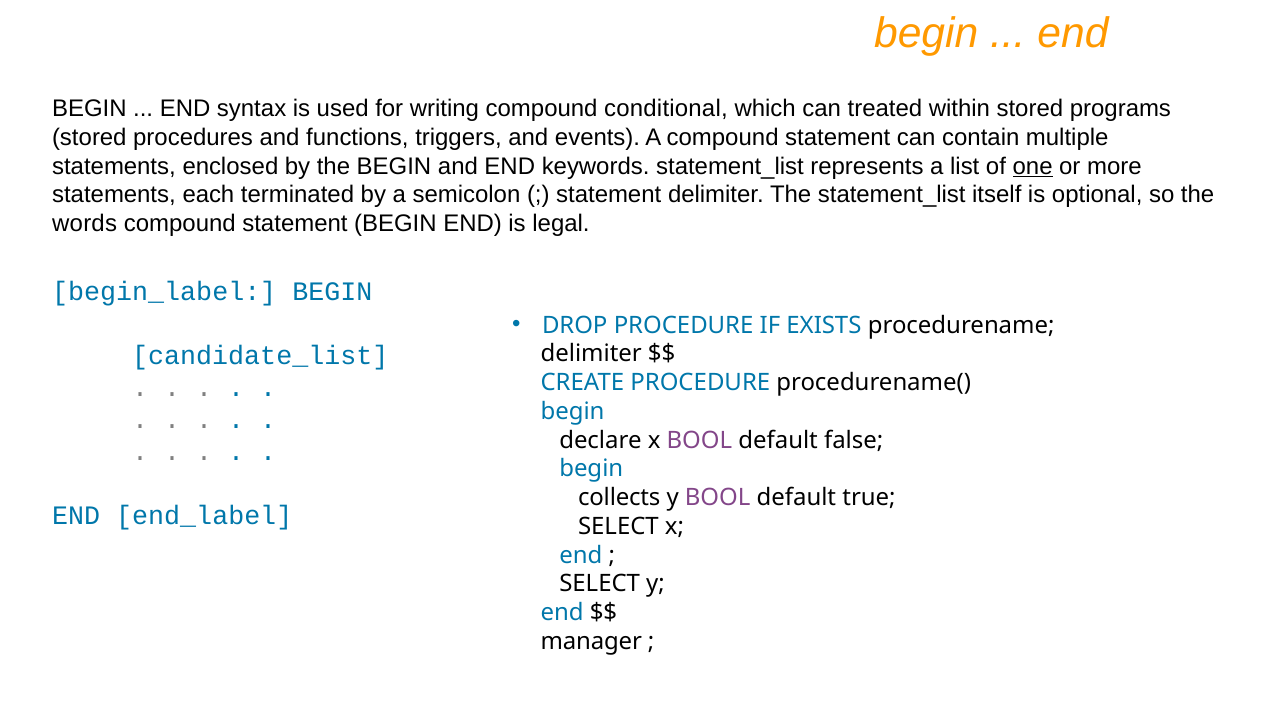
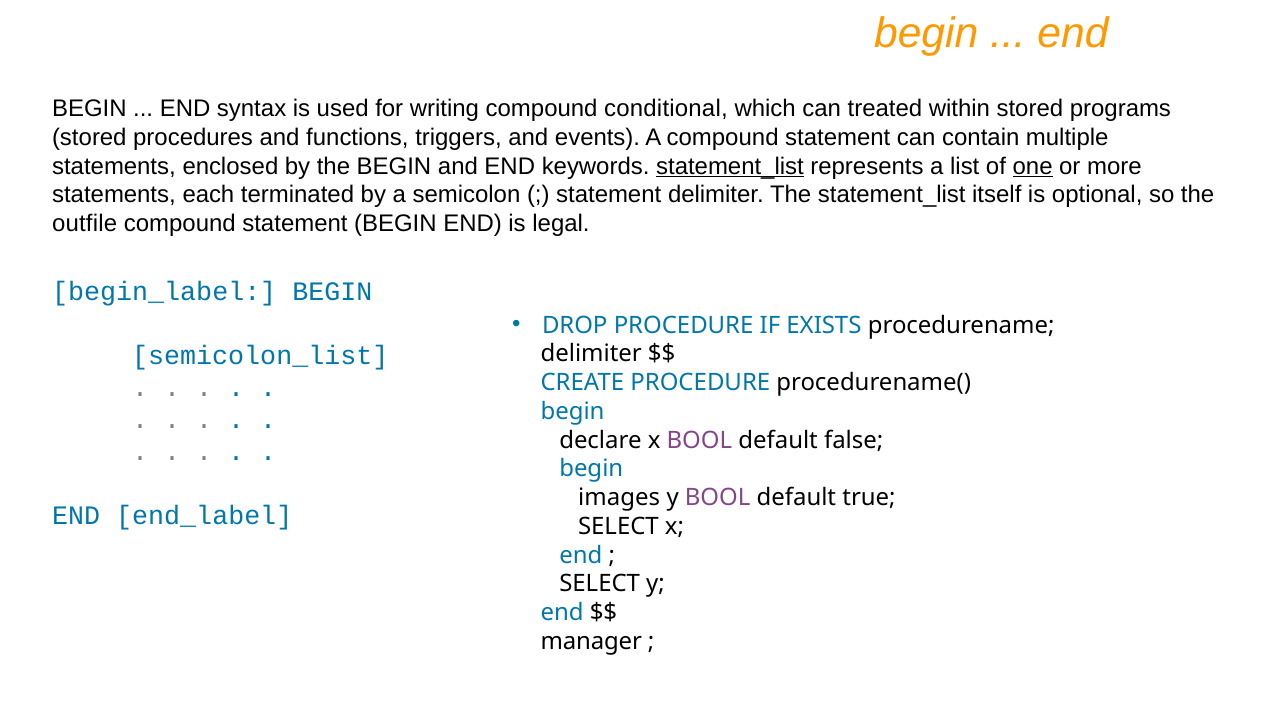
statement_list at (730, 166) underline: none -> present
words: words -> outfile
candidate_list: candidate_list -> semicolon_list
collects: collects -> images
